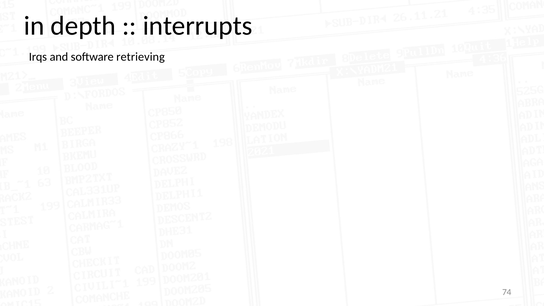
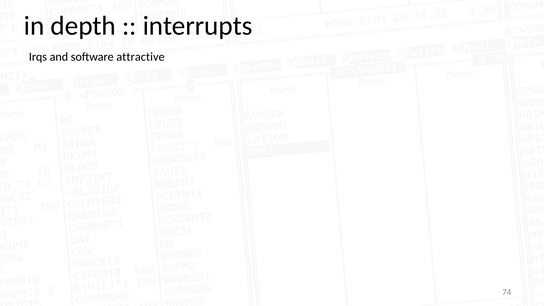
retrieving: retrieving -> attractive
